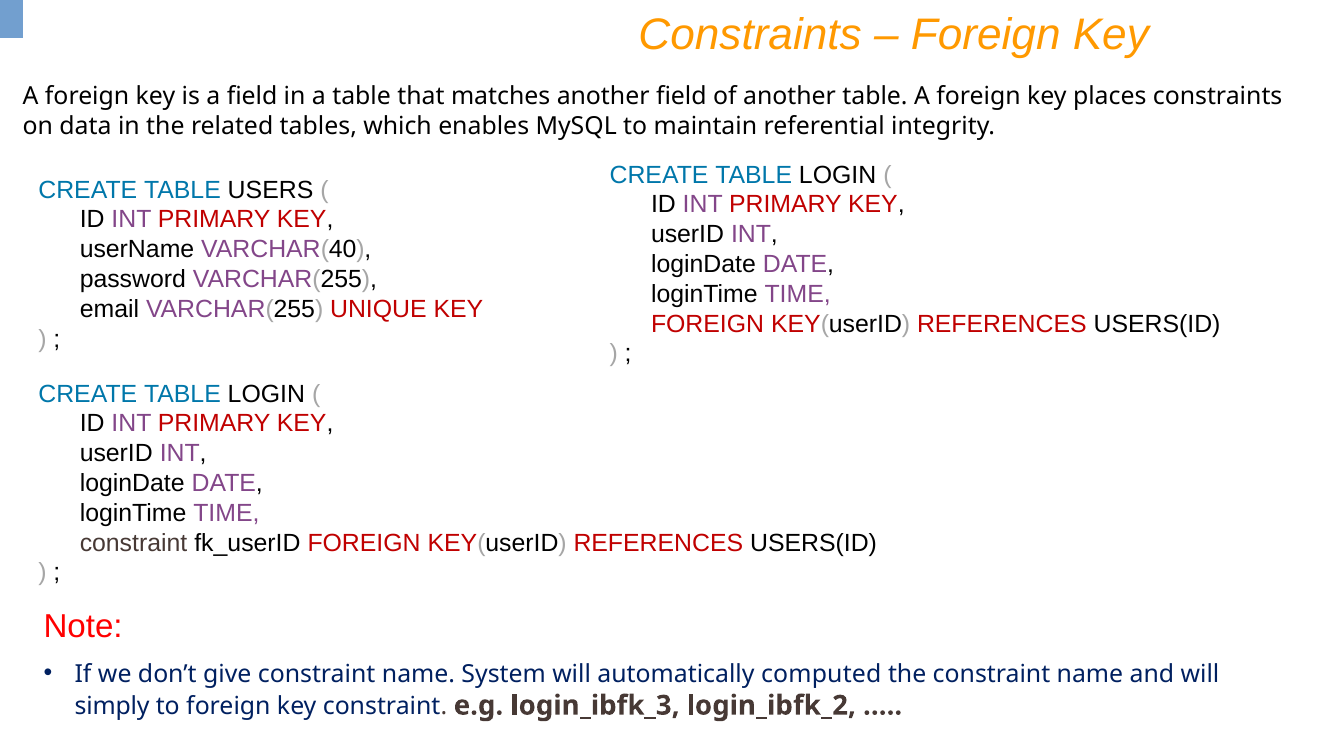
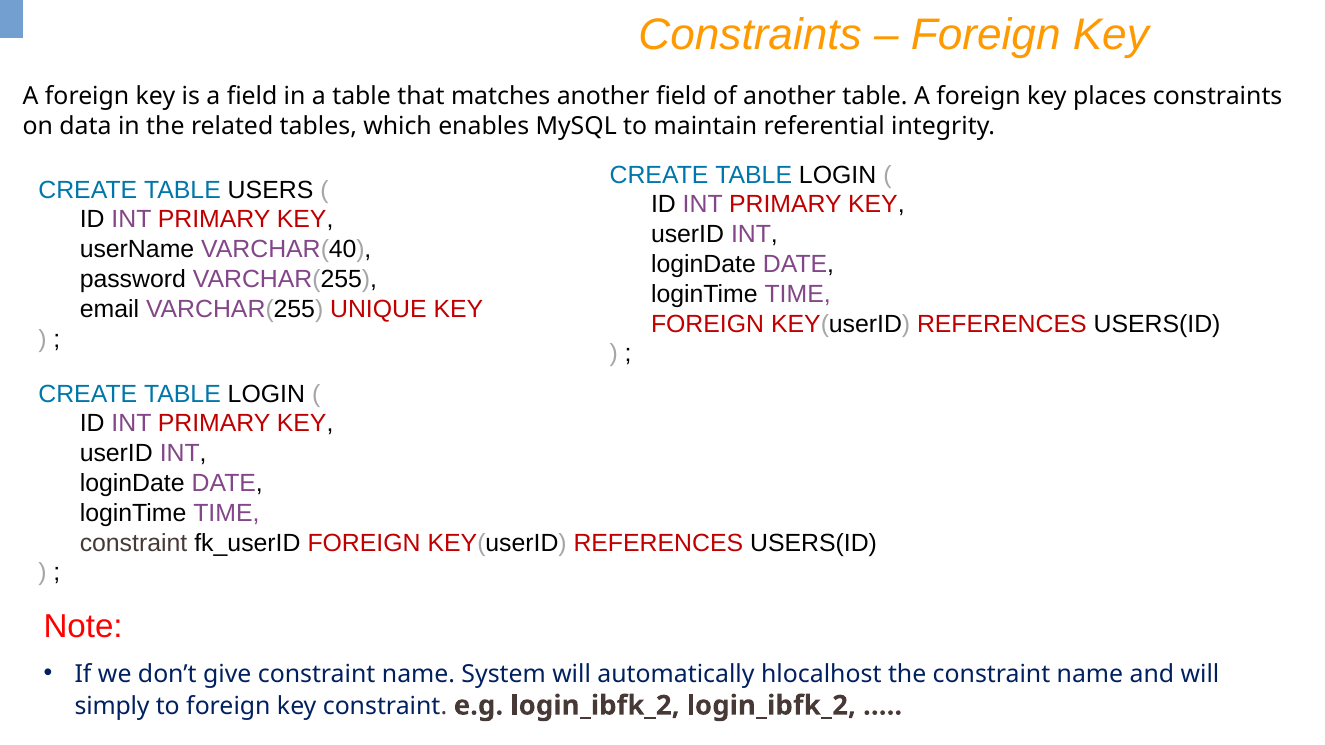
computed: computed -> hlocalhost
e.g login_ibfk_3: login_ibfk_3 -> login_ibfk_2
